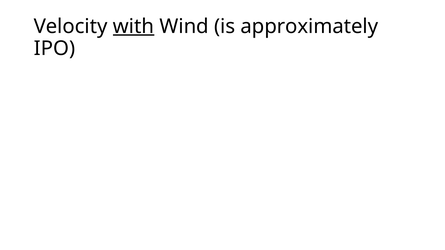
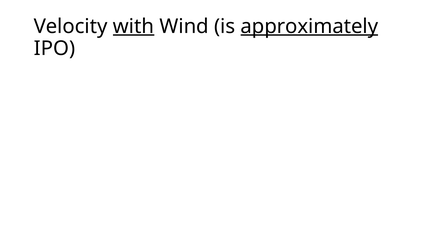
approximately underline: none -> present
